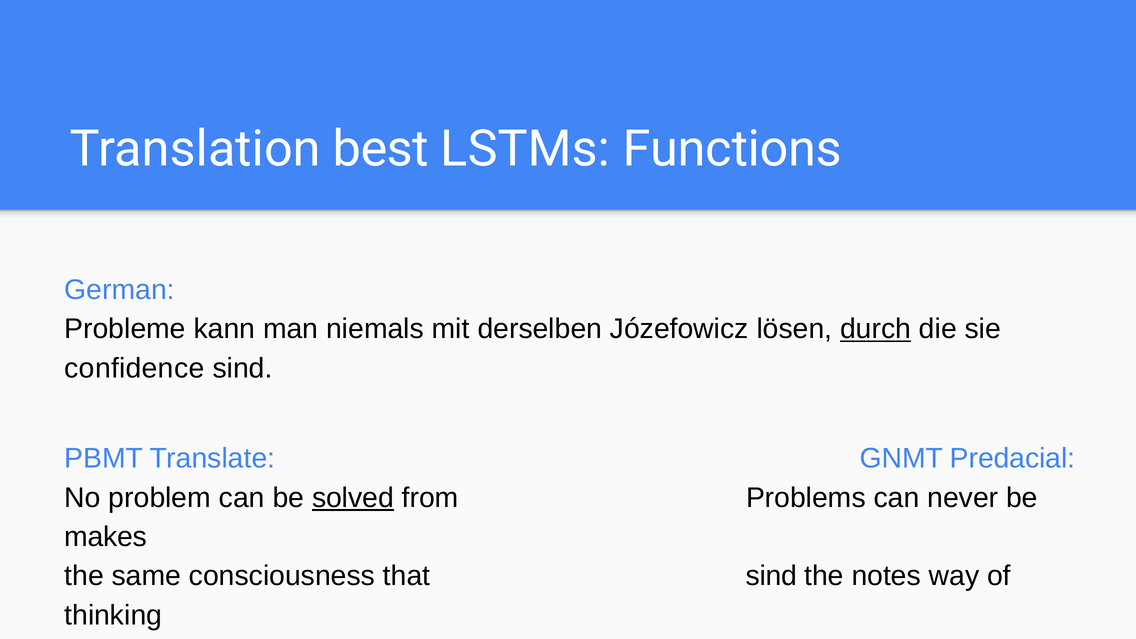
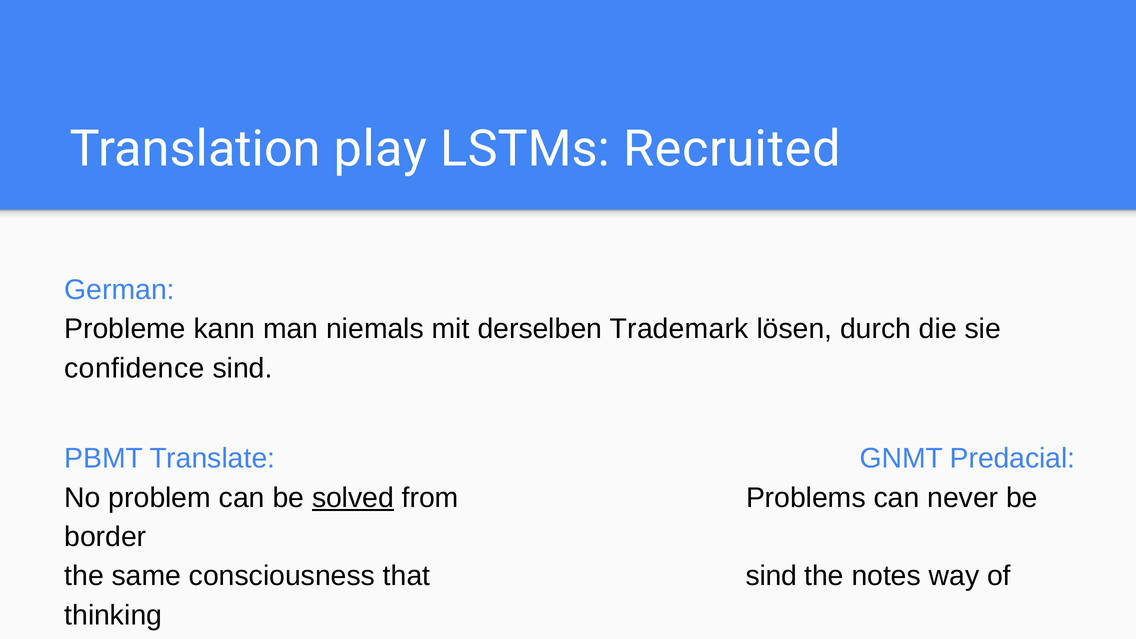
best: best -> play
Functions: Functions -> Recruited
Józefowicz: Józefowicz -> Trademark
durch underline: present -> none
makes: makes -> border
